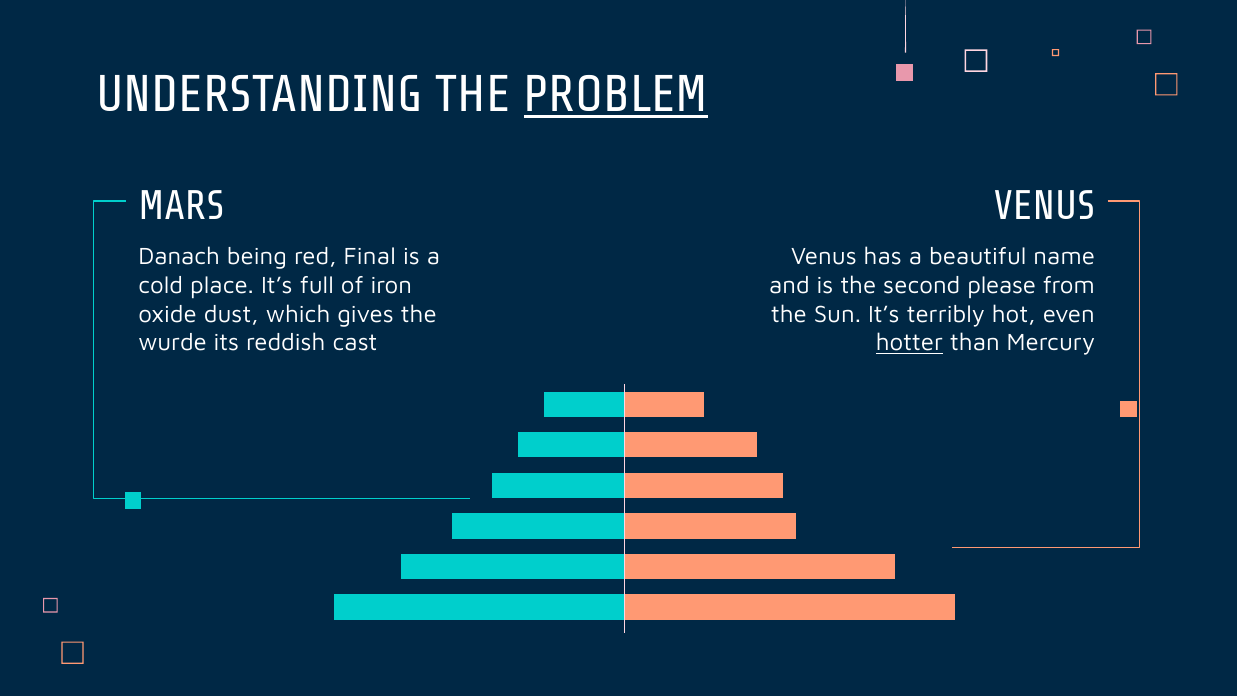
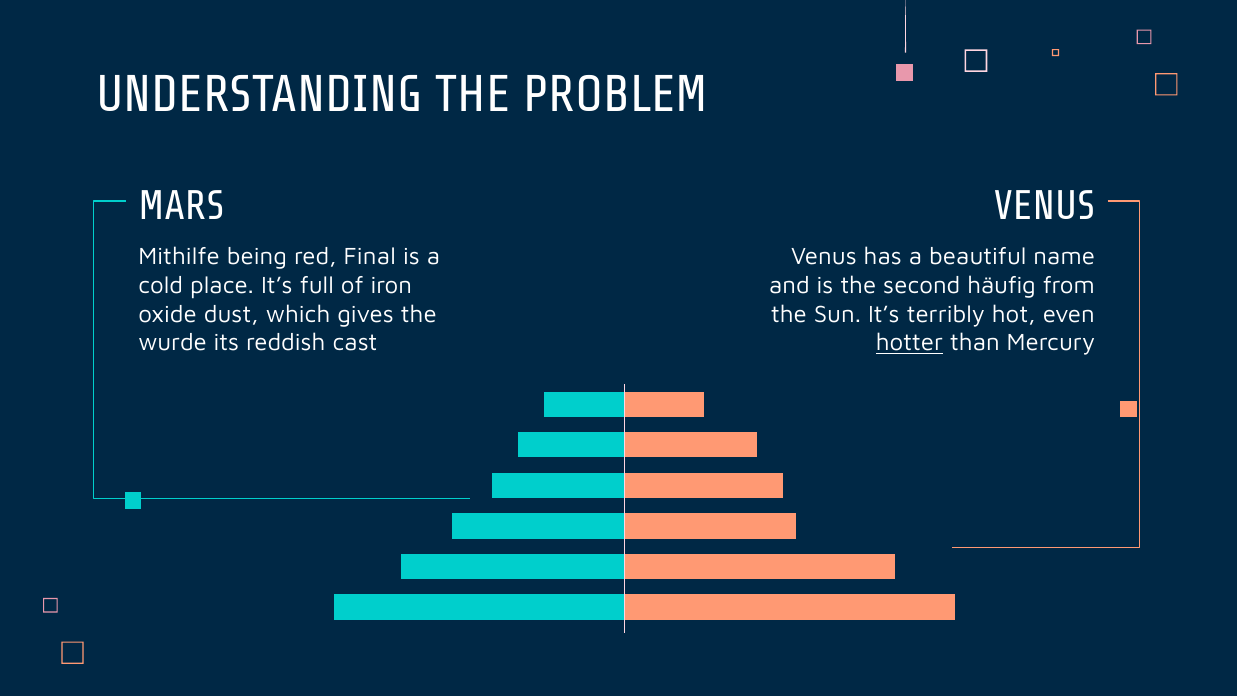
PROBLEM underline: present -> none
Danach: Danach -> Mithilfe
please: please -> häufig
